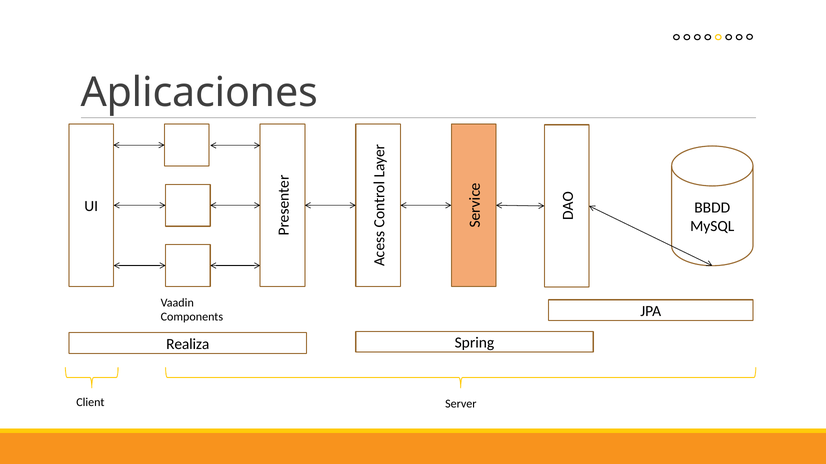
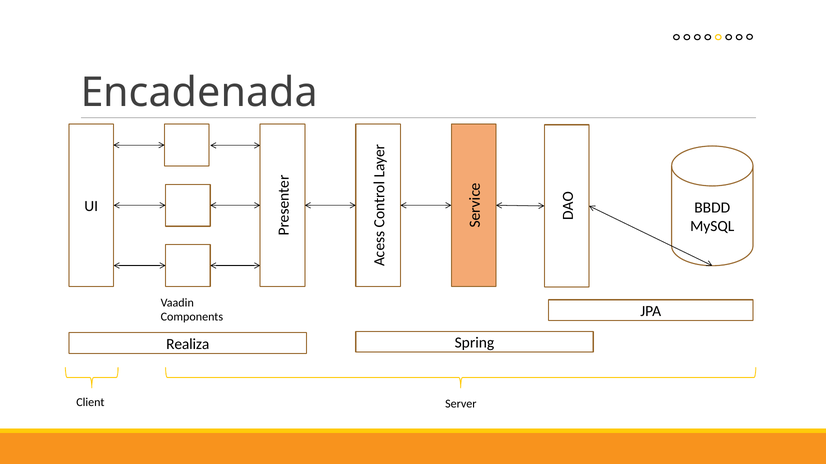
Aplicaciones: Aplicaciones -> Encadenada
